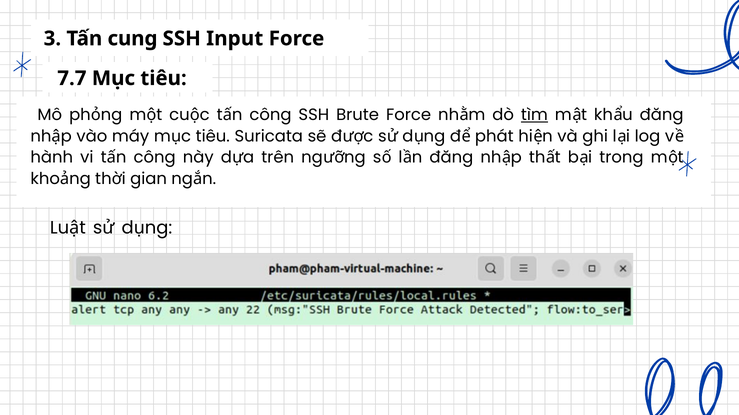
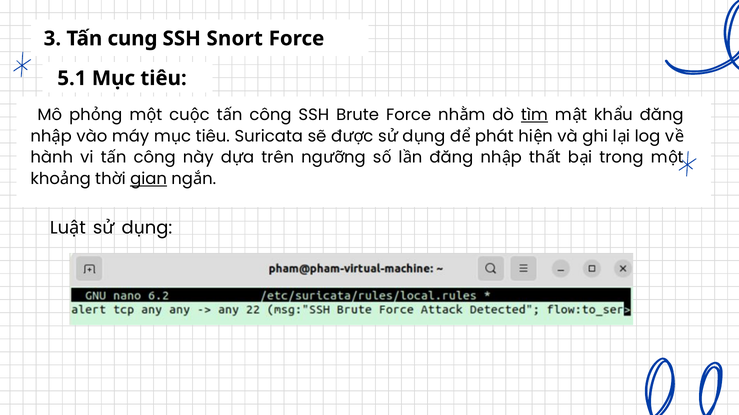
Input: Input -> Snort
7.7: 7.7 -> 5.1
gian underline: none -> present
